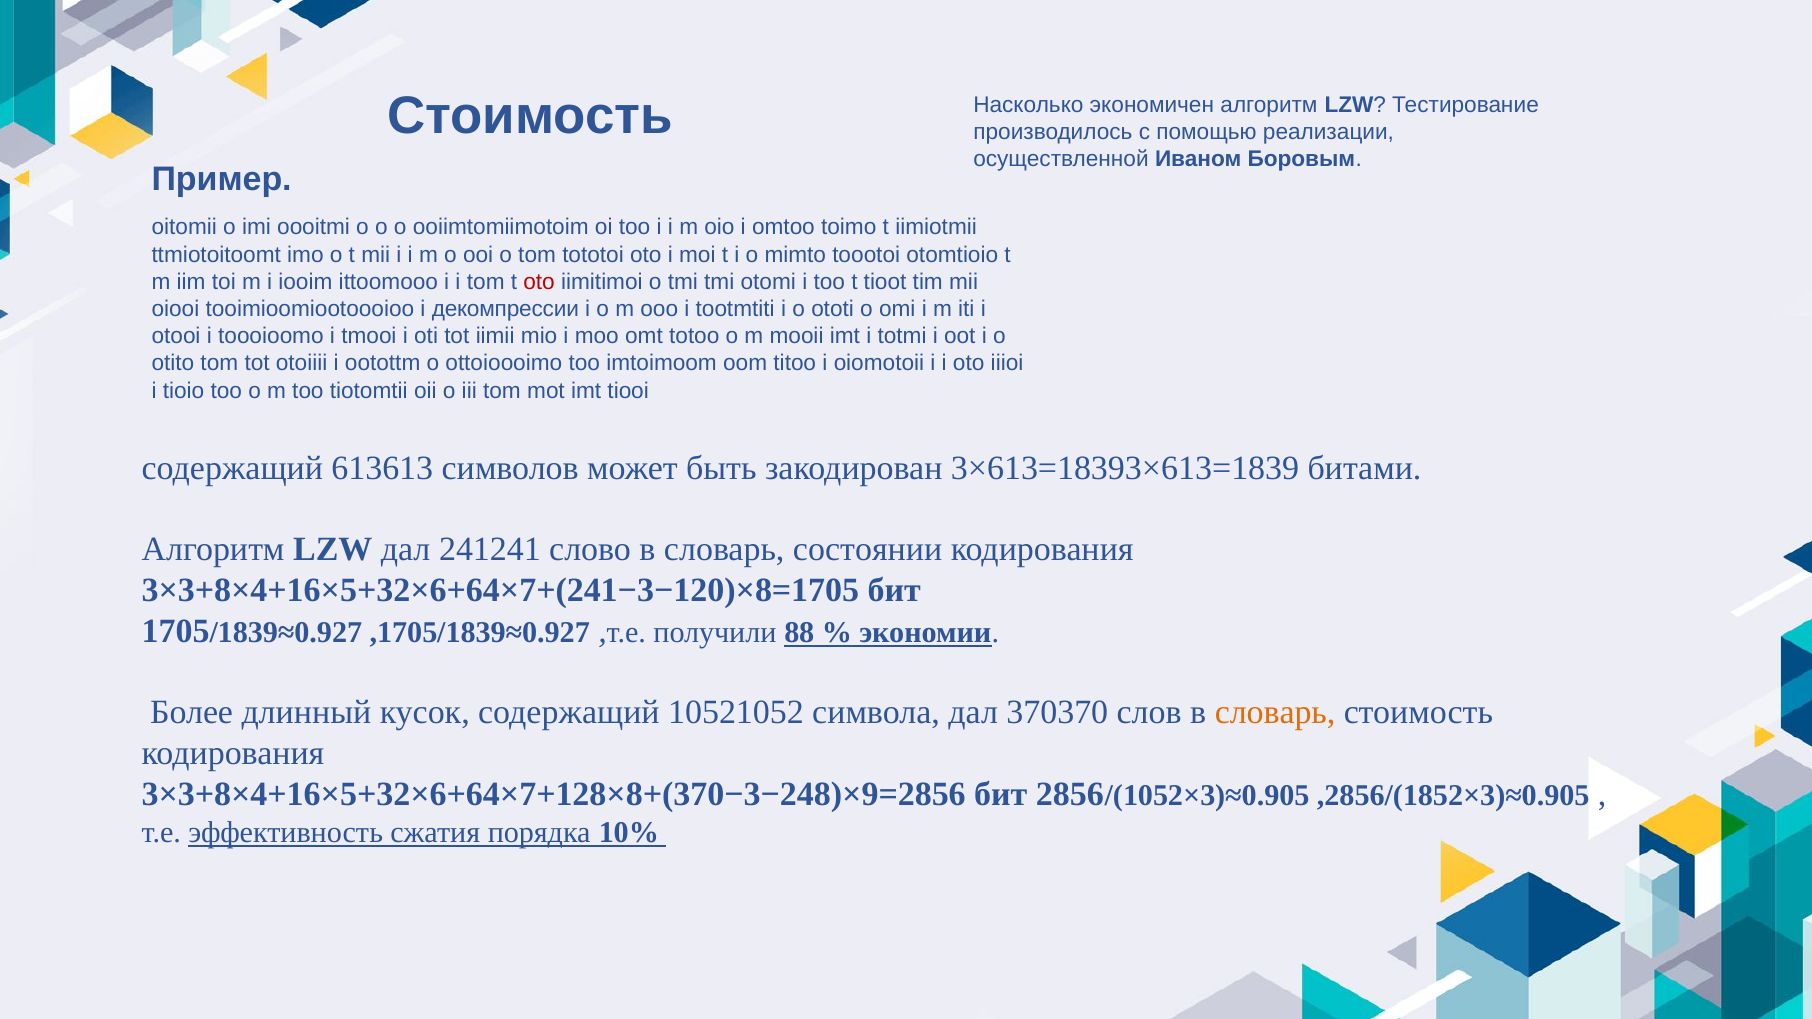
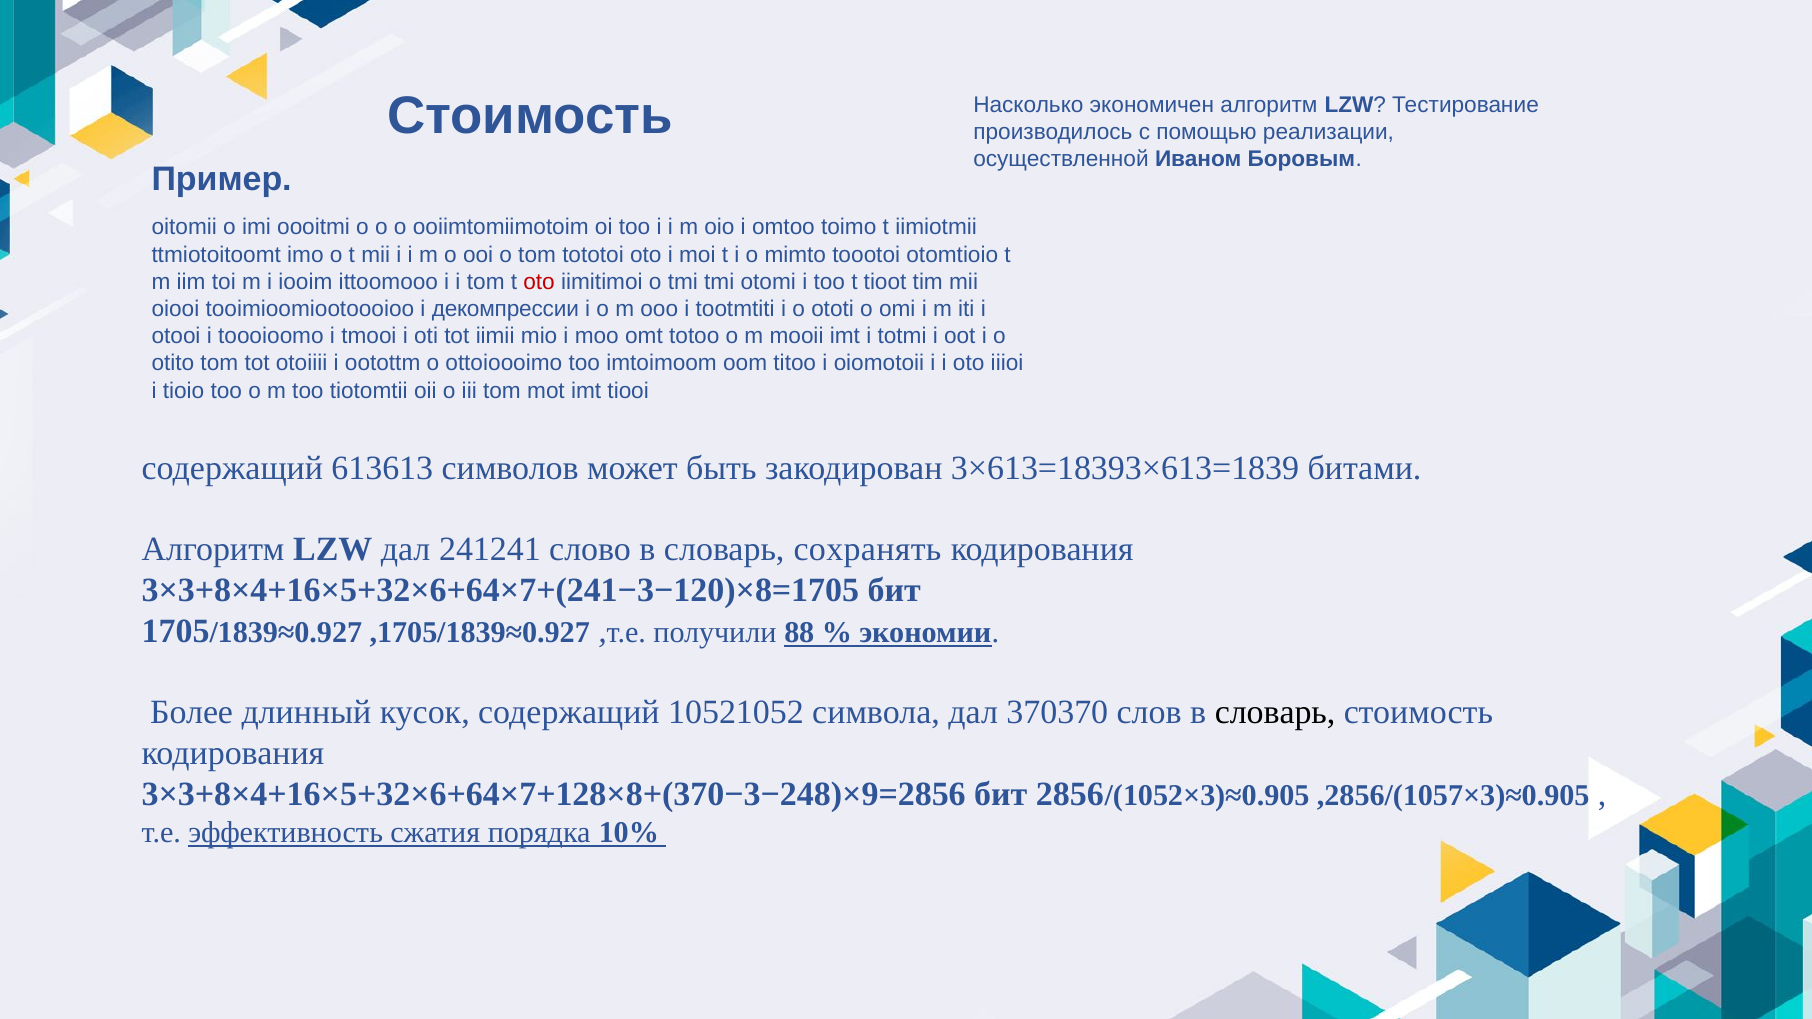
состоянии: состоянии -> сохранять
словарь at (1275, 713) colour: orange -> black
,2856/(1852×3)≈0.905: ,2856/(1852×3)≈0.905 -> ,2856/(1057×3)≈0.905
